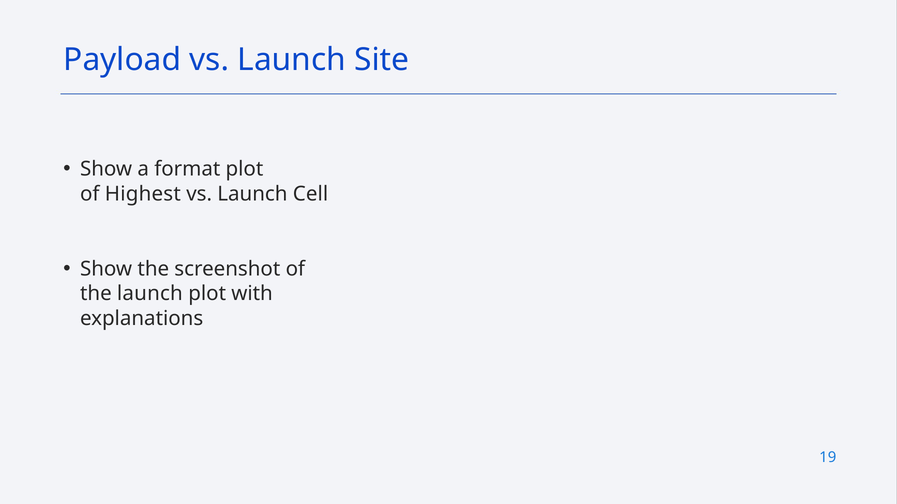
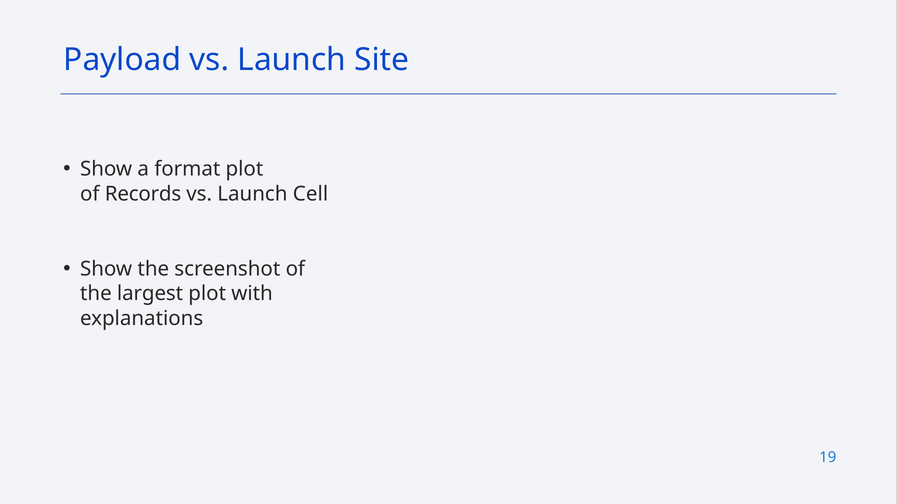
Highest: Highest -> Records
the launch: launch -> largest
